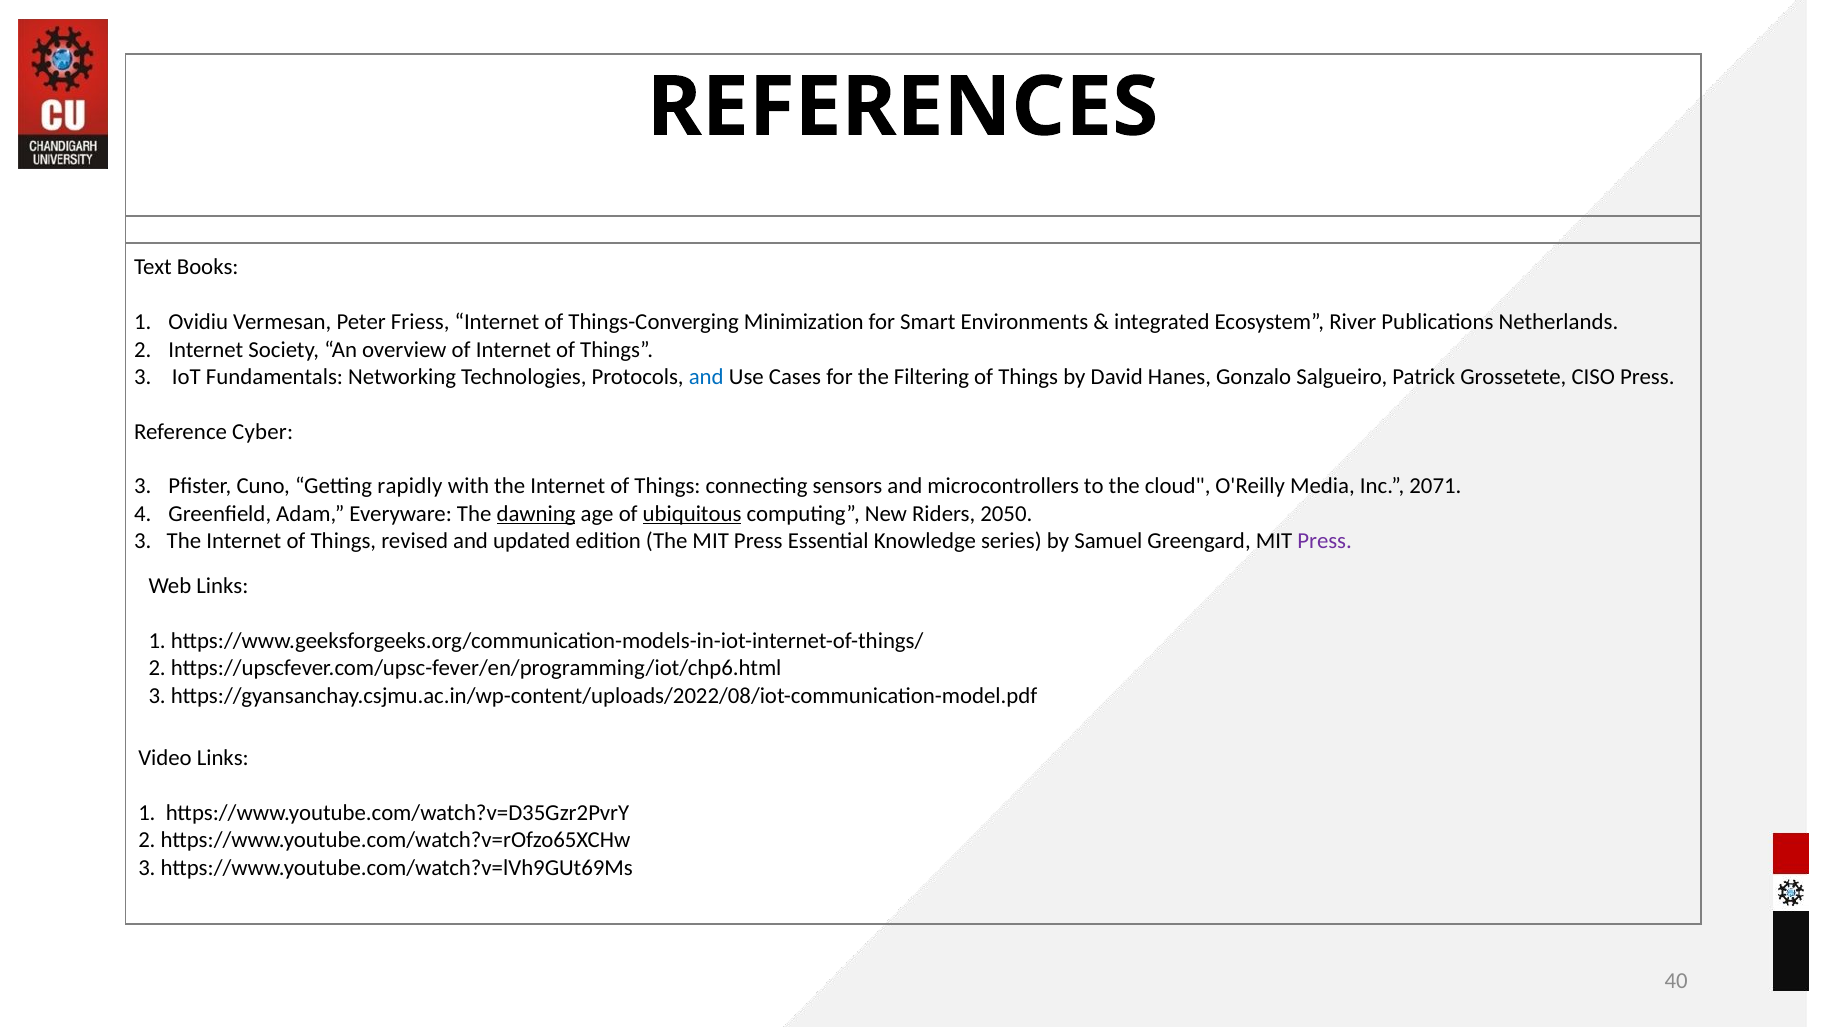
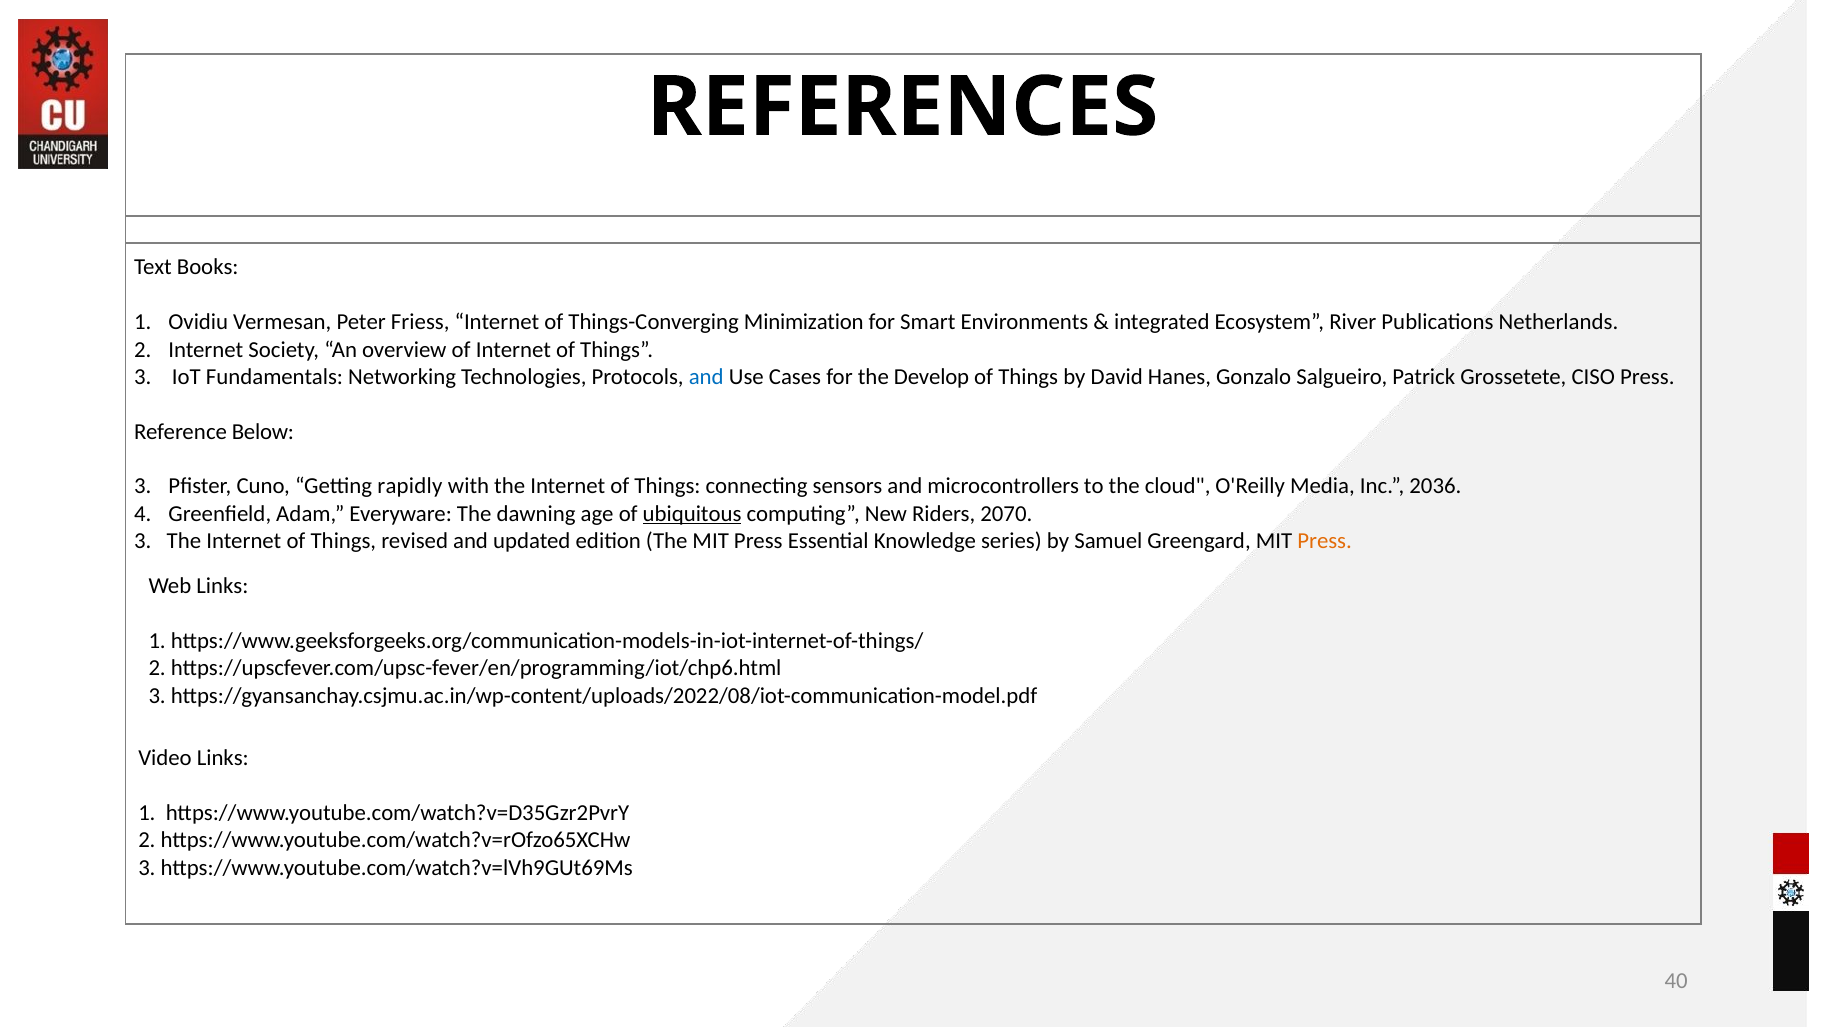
Filtering: Filtering -> Develop
Cyber: Cyber -> Below
2071: 2071 -> 2036
dawning underline: present -> none
2050: 2050 -> 2070
Press at (1325, 542) colour: purple -> orange
